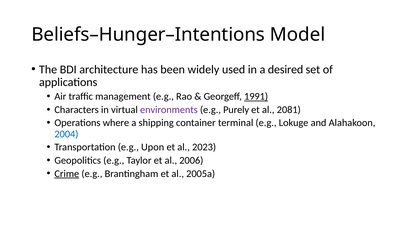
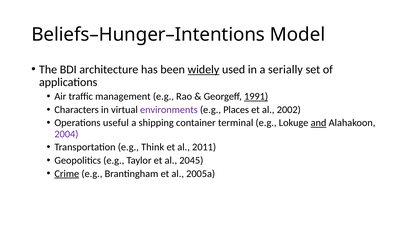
widely underline: none -> present
desired: desired -> serially
Purely: Purely -> Places
2081: 2081 -> 2002
where: where -> useful
and underline: none -> present
2004 colour: blue -> purple
Upon: Upon -> Think
2023: 2023 -> 2011
2006: 2006 -> 2045
